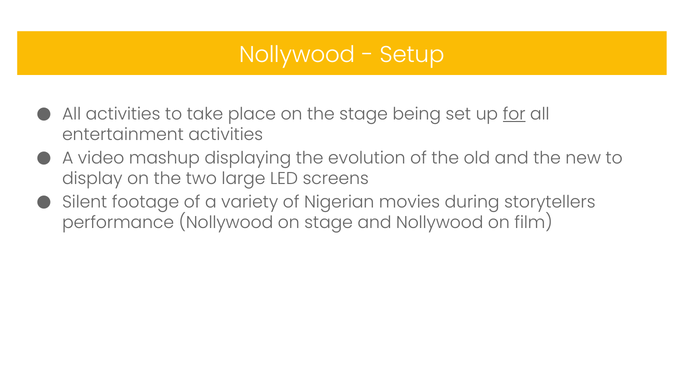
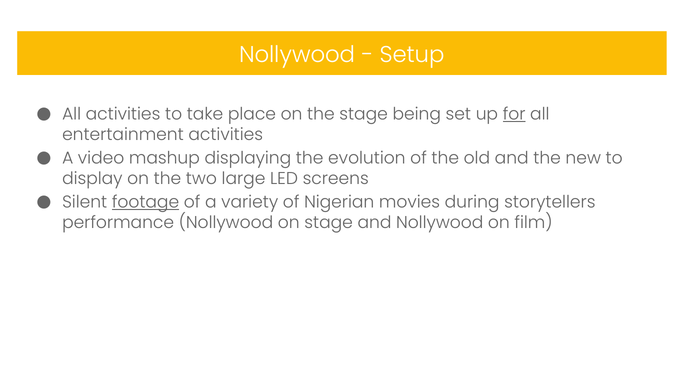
footage underline: none -> present
